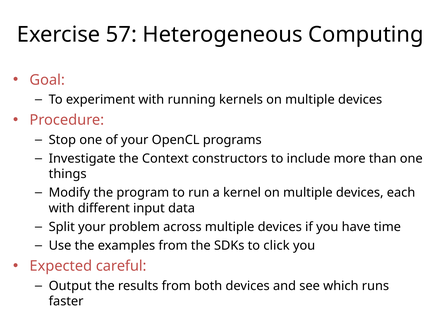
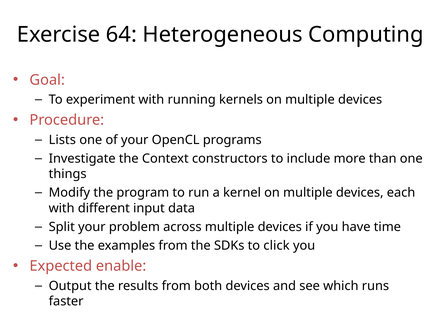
57: 57 -> 64
Stop: Stop -> Lists
careful: careful -> enable
